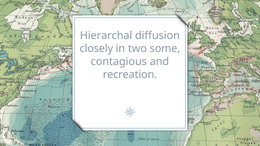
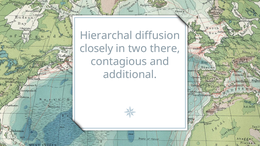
some: some -> there
recreation: recreation -> additional
